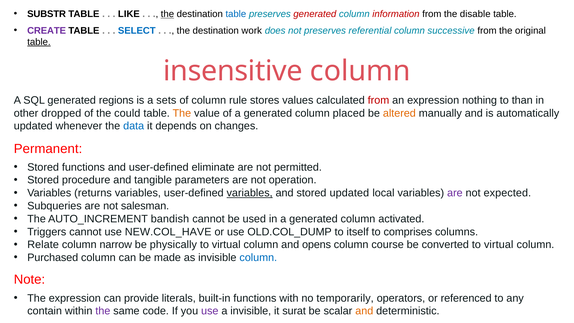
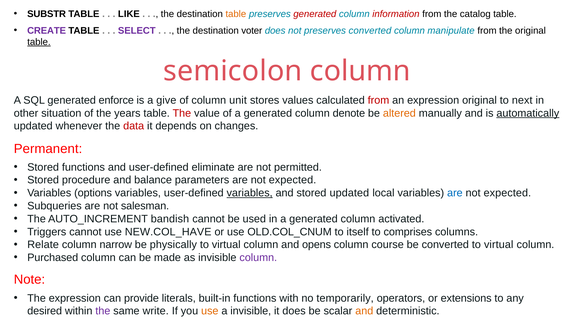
the at (167, 14) underline: present -> none
table at (236, 14) colour: blue -> orange
disable: disable -> catalog
SELECT colour: blue -> purple
work: work -> voter
preserves referential: referential -> converted
successive: successive -> manipulate
insensitive: insensitive -> semicolon
regions: regions -> enforce
sets: sets -> give
rule: rule -> unit
expression nothing: nothing -> original
than: than -> next
dropped: dropped -> situation
could: could -> years
The at (182, 113) colour: orange -> red
placed: placed -> denote
automatically underline: none -> present
data colour: blue -> red
tangible: tangible -> balance
parameters are not operation: operation -> expected
returns: returns -> options
are at (455, 193) colour: purple -> blue
OLD.COL_DUMP: OLD.COL_DUMP -> OLD.COL_CNUM
column at (258, 258) colour: blue -> purple
referenced: referenced -> extensions
contain: contain -> desired
code: code -> write
use at (210, 311) colour: purple -> orange
it surat: surat -> does
